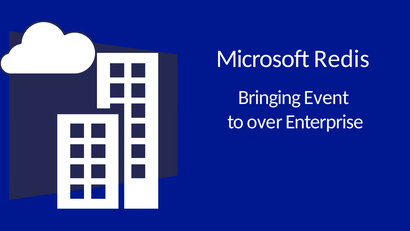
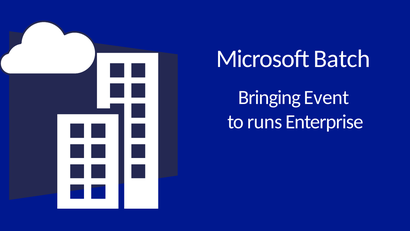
Redis: Redis -> Batch
over: over -> runs
